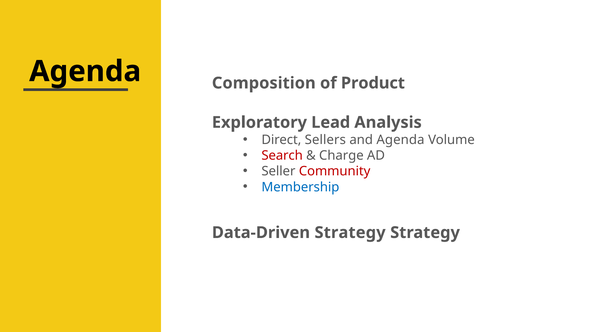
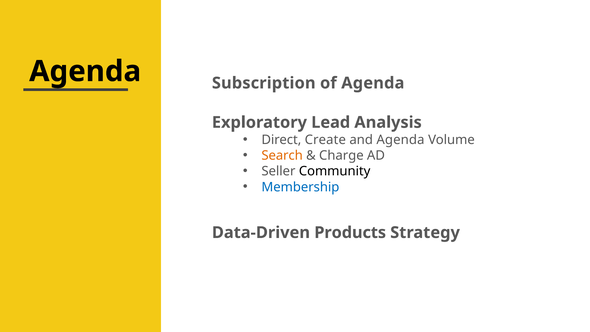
Composition: Composition -> Subscription
of Product: Product -> Agenda
Sellers: Sellers -> Create
Search colour: red -> orange
Community colour: red -> black
Data-Driven Strategy: Strategy -> Products
